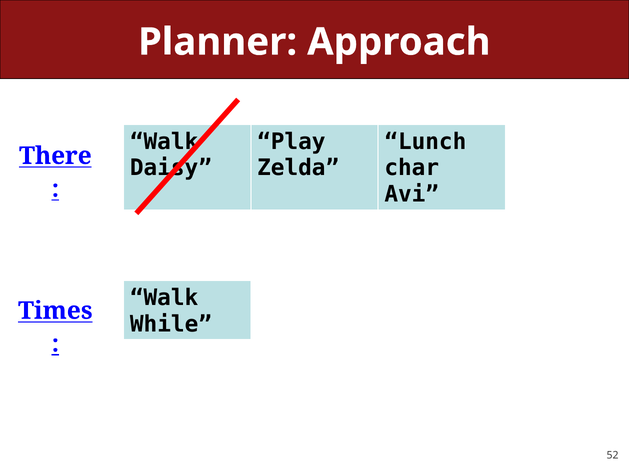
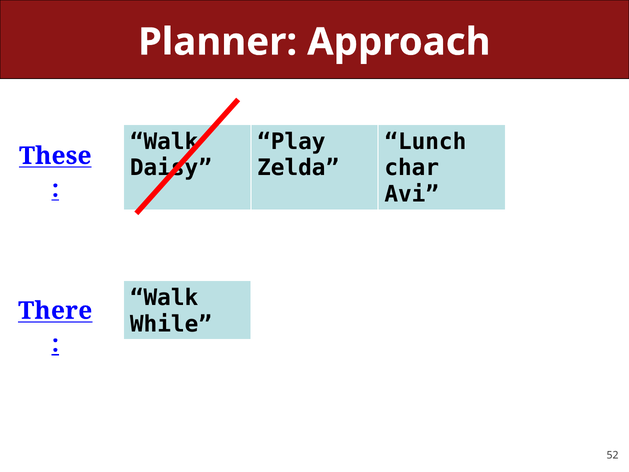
There: There -> These
Times: Times -> There
